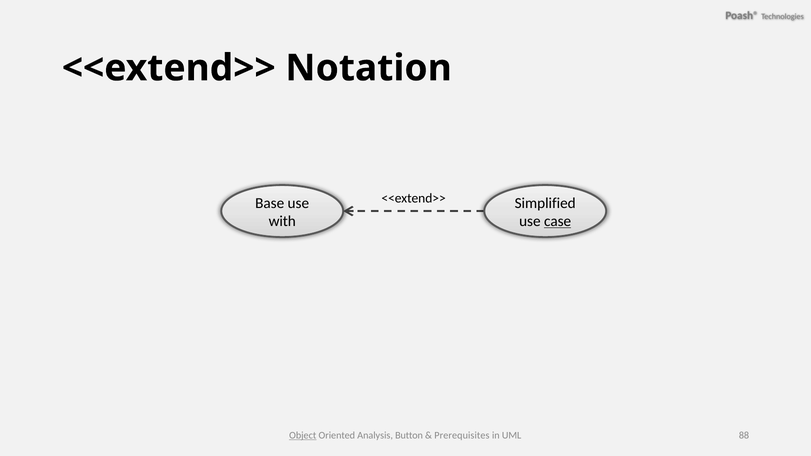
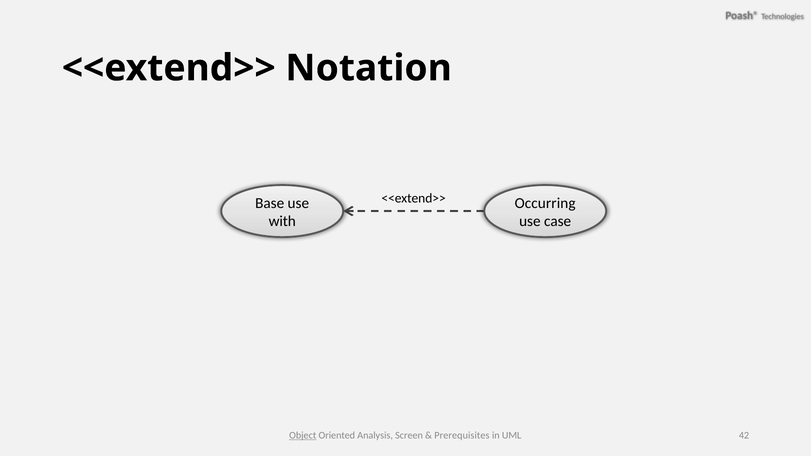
Simplified: Simplified -> Occurring
case underline: present -> none
Button: Button -> Screen
88: 88 -> 42
